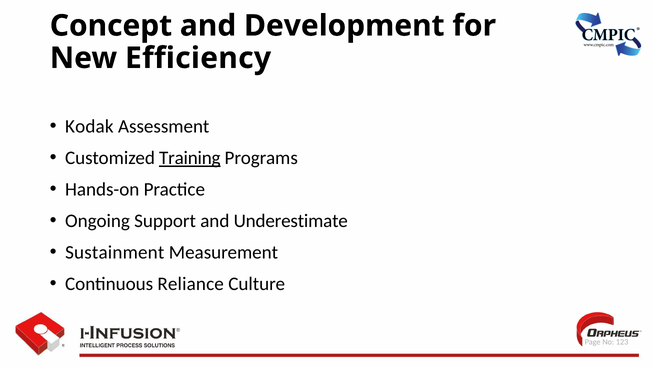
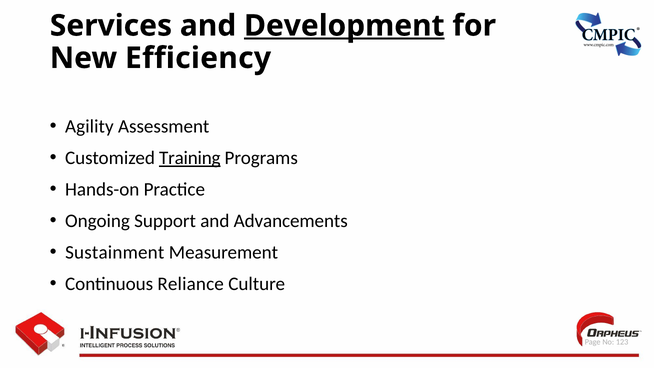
Concept: Concept -> Services
Development underline: none -> present
Kodak: Kodak -> Agility
Underestimate: Underestimate -> Advancements
